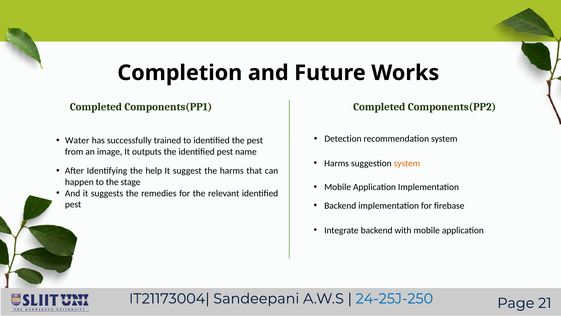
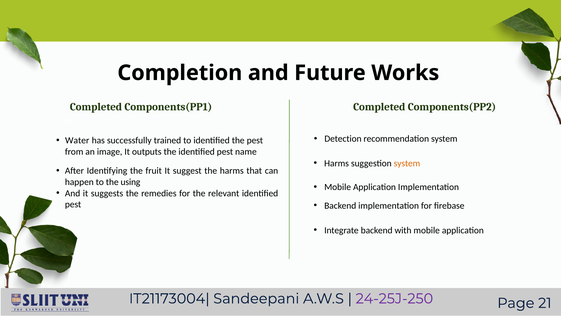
help: help -> fruit
stage: stage -> using
24-25J-250 colour: blue -> purple
